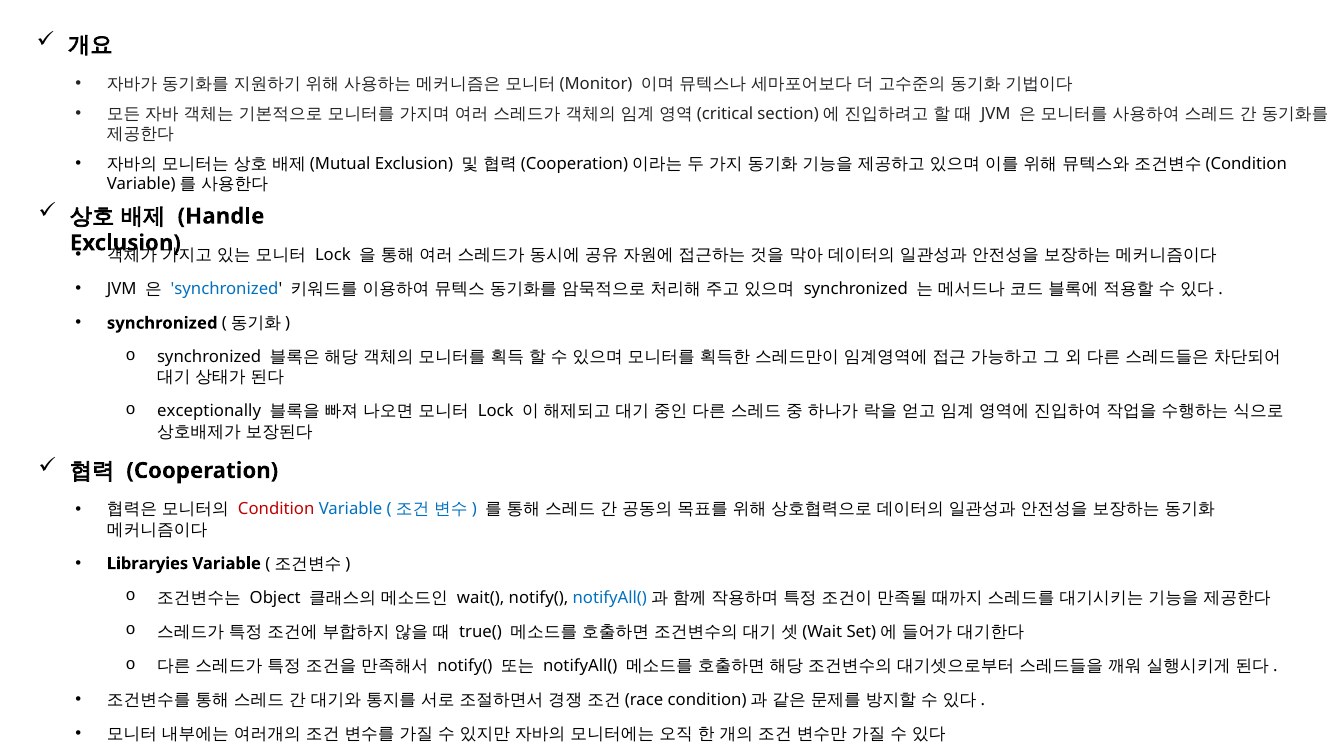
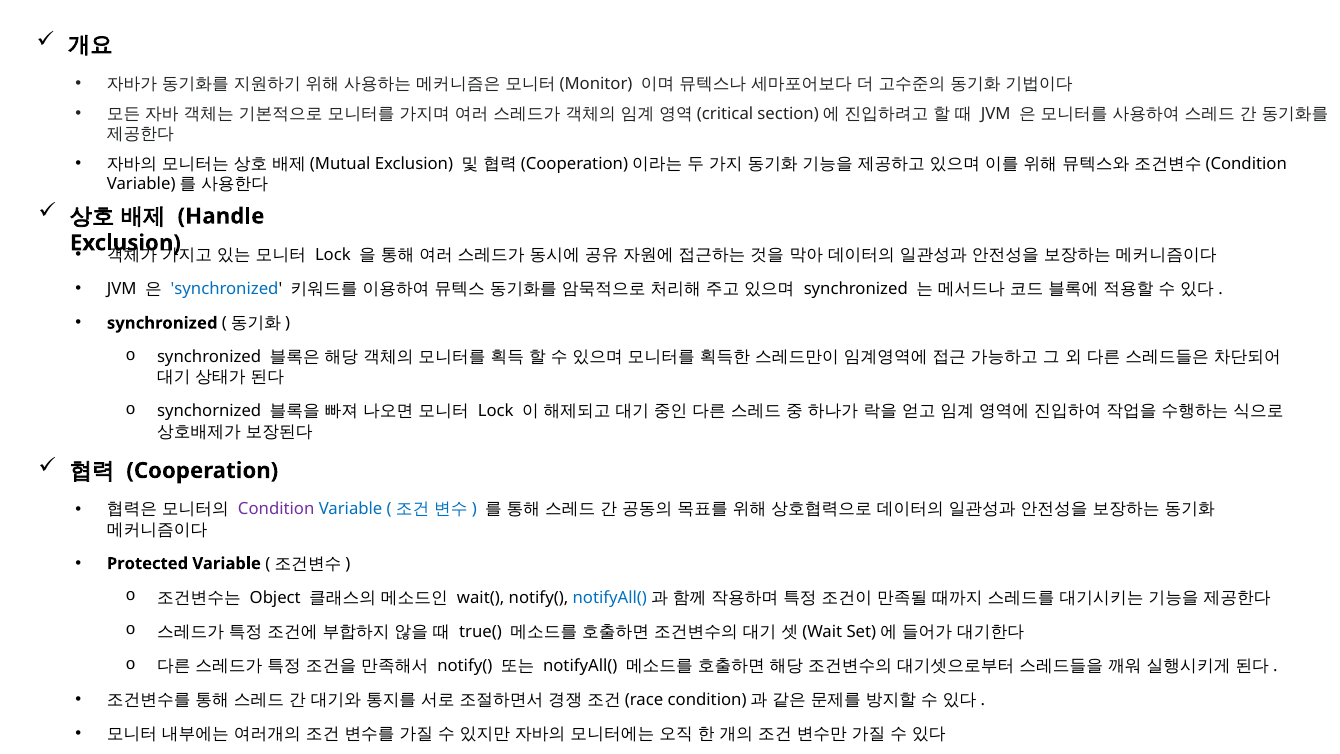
exceptionally: exceptionally -> synchornized
Condition colour: red -> purple
Libraryies: Libraryies -> Protected
